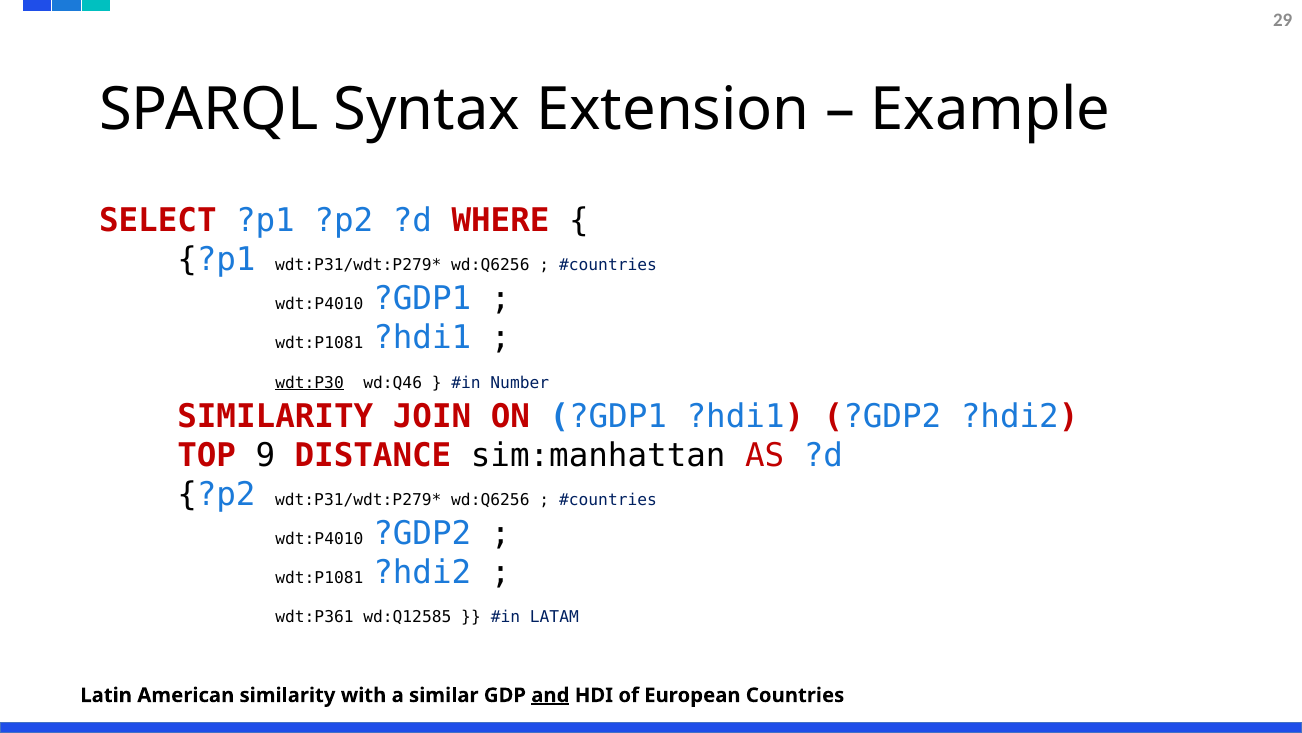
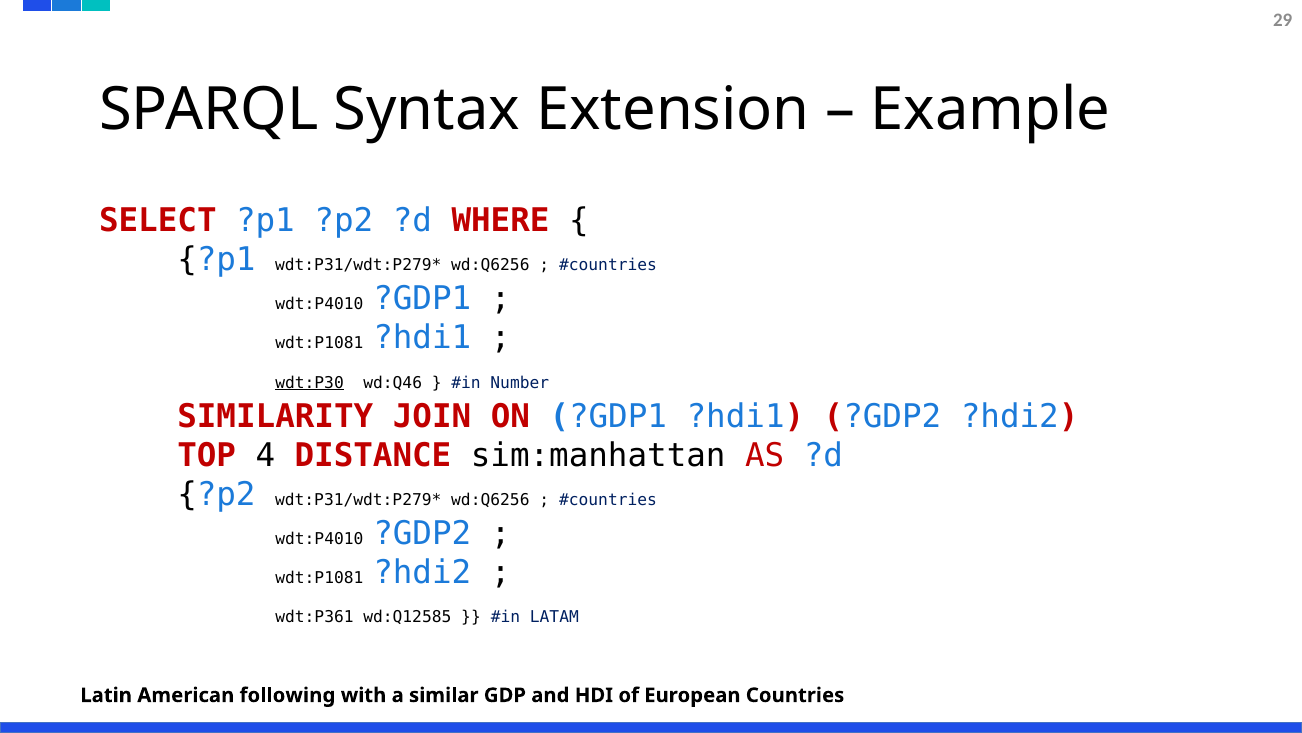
9: 9 -> 4
American similarity: similarity -> following
and underline: present -> none
